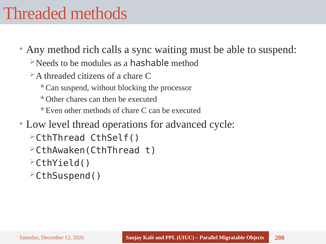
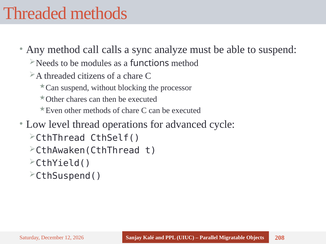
rich: rich -> call
waiting: waiting -> analyze
hashable: hashable -> functions
